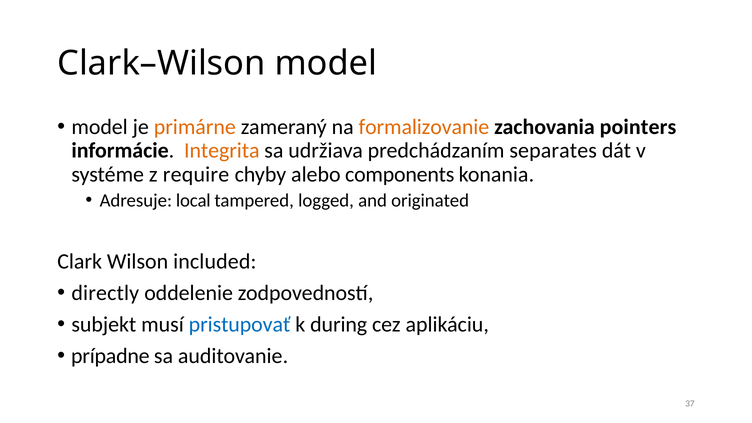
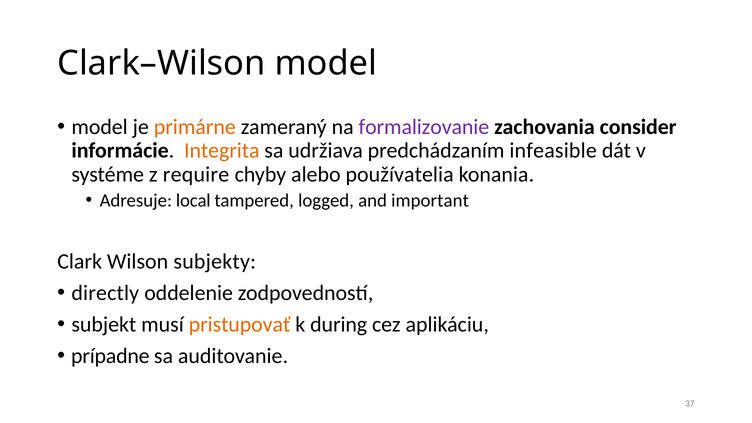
formalizovanie colour: orange -> purple
pointers: pointers -> consider
separates: separates -> infeasible
components: components -> používatelia
originated: originated -> important
included: included -> subjekty
pristupovať colour: blue -> orange
